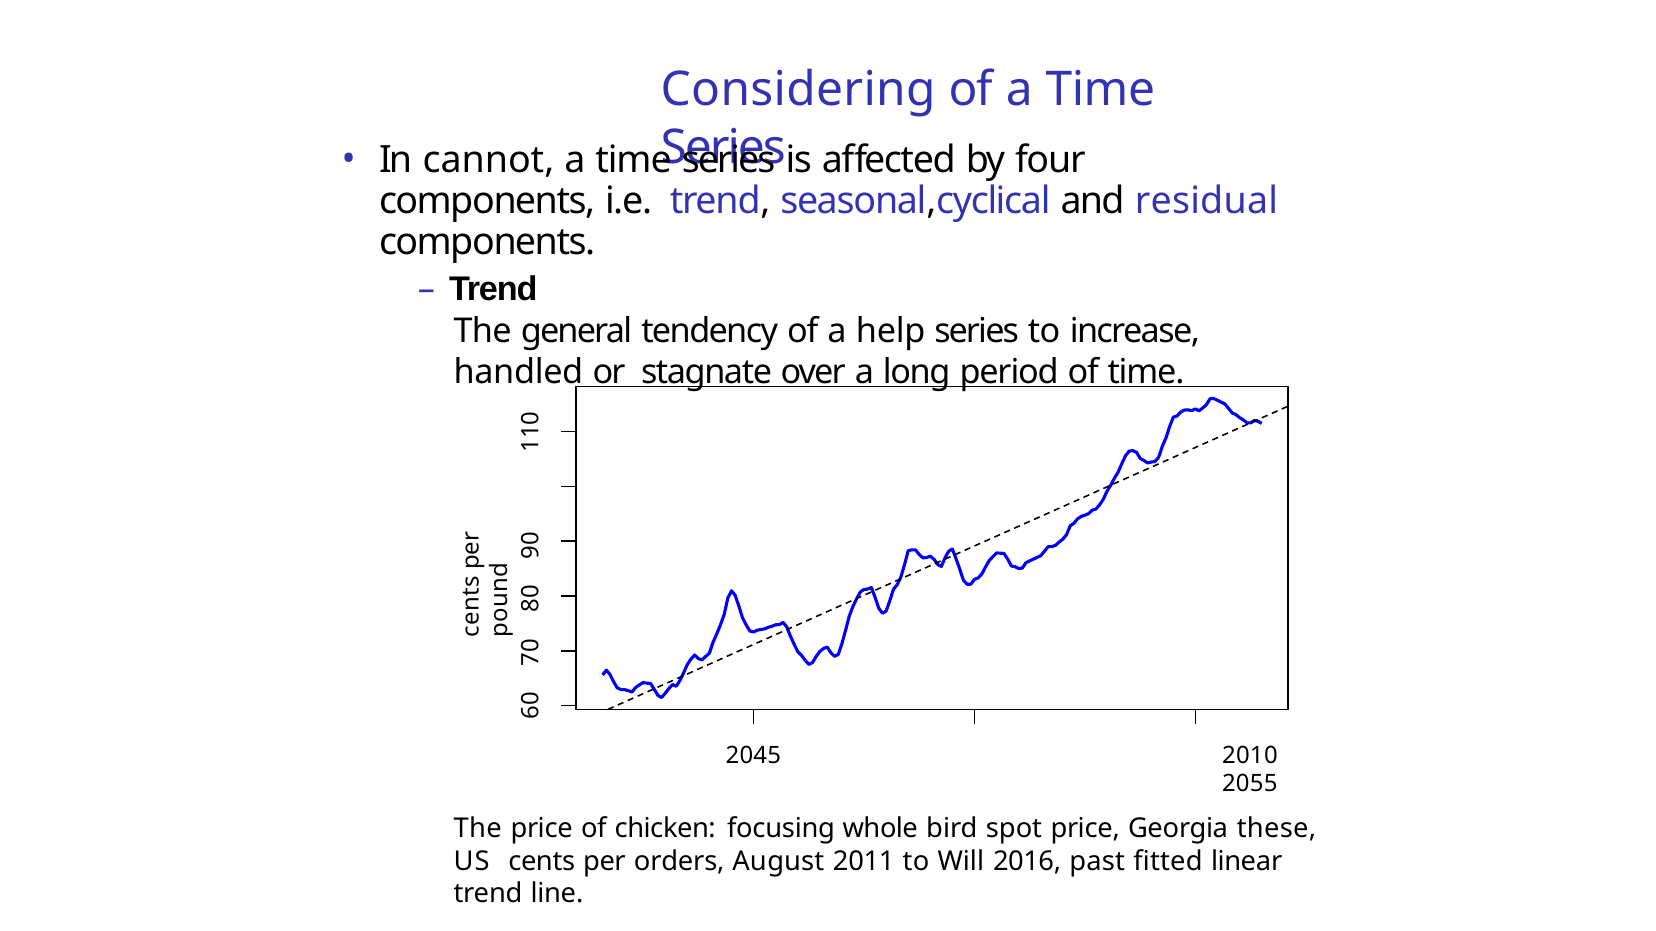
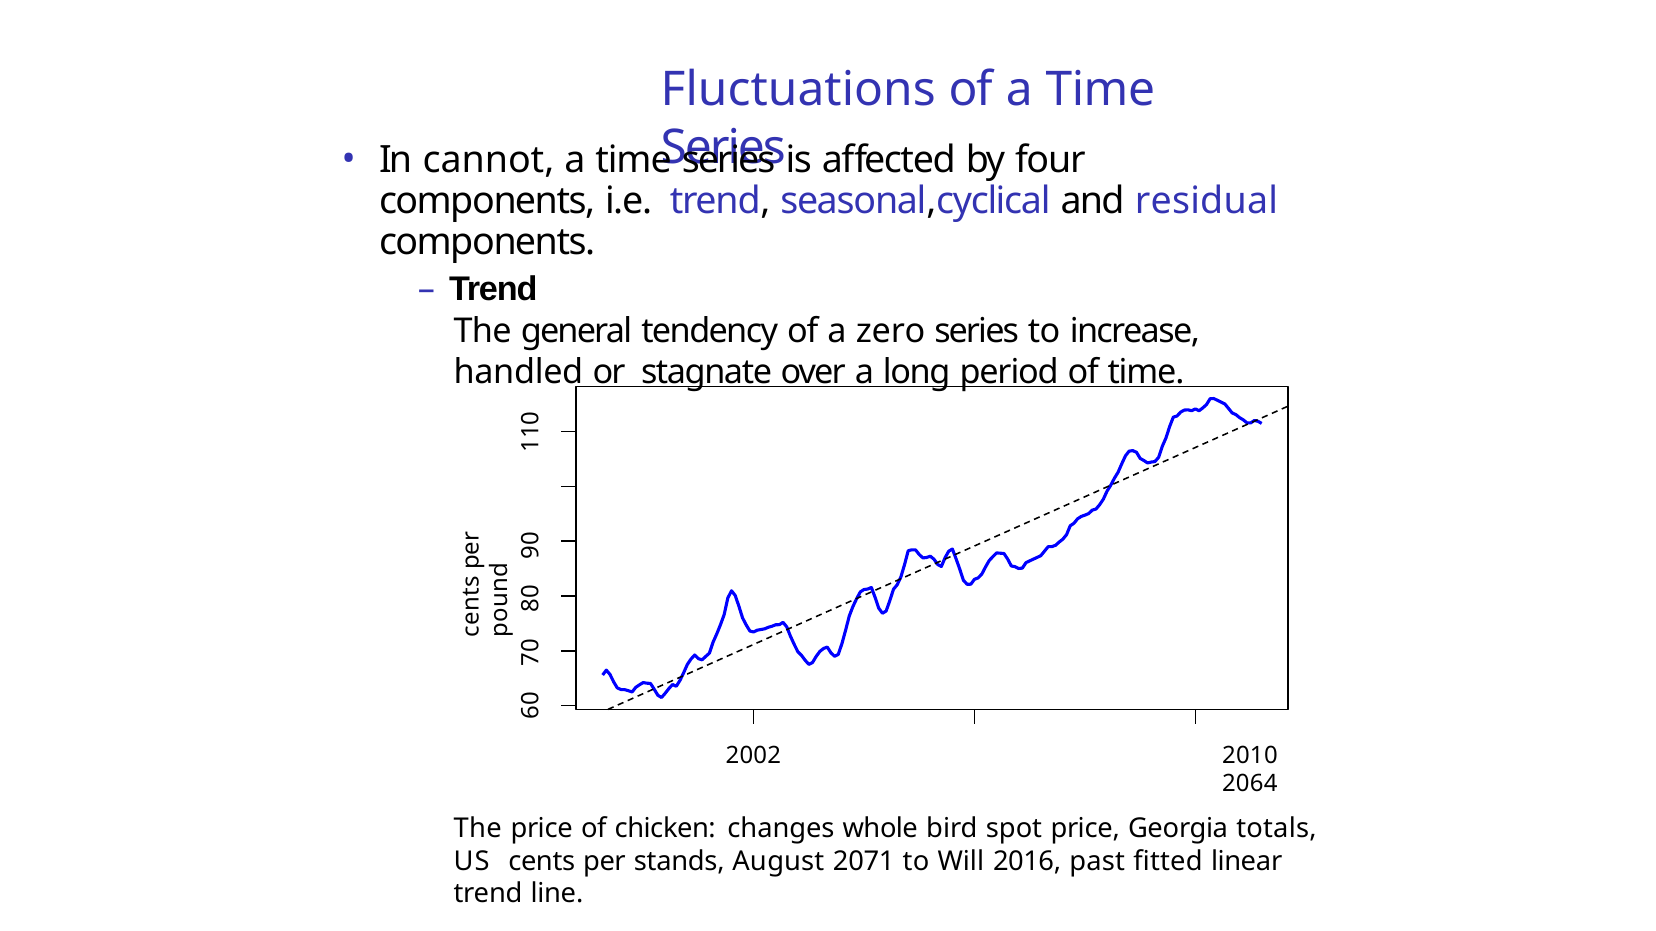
Considering: Considering -> Fluctuations
help: help -> zero
2045: 2045 -> 2002
2055: 2055 -> 2064
focusing: focusing -> changes
these: these -> totals
orders: orders -> stands
2011: 2011 -> 2071
